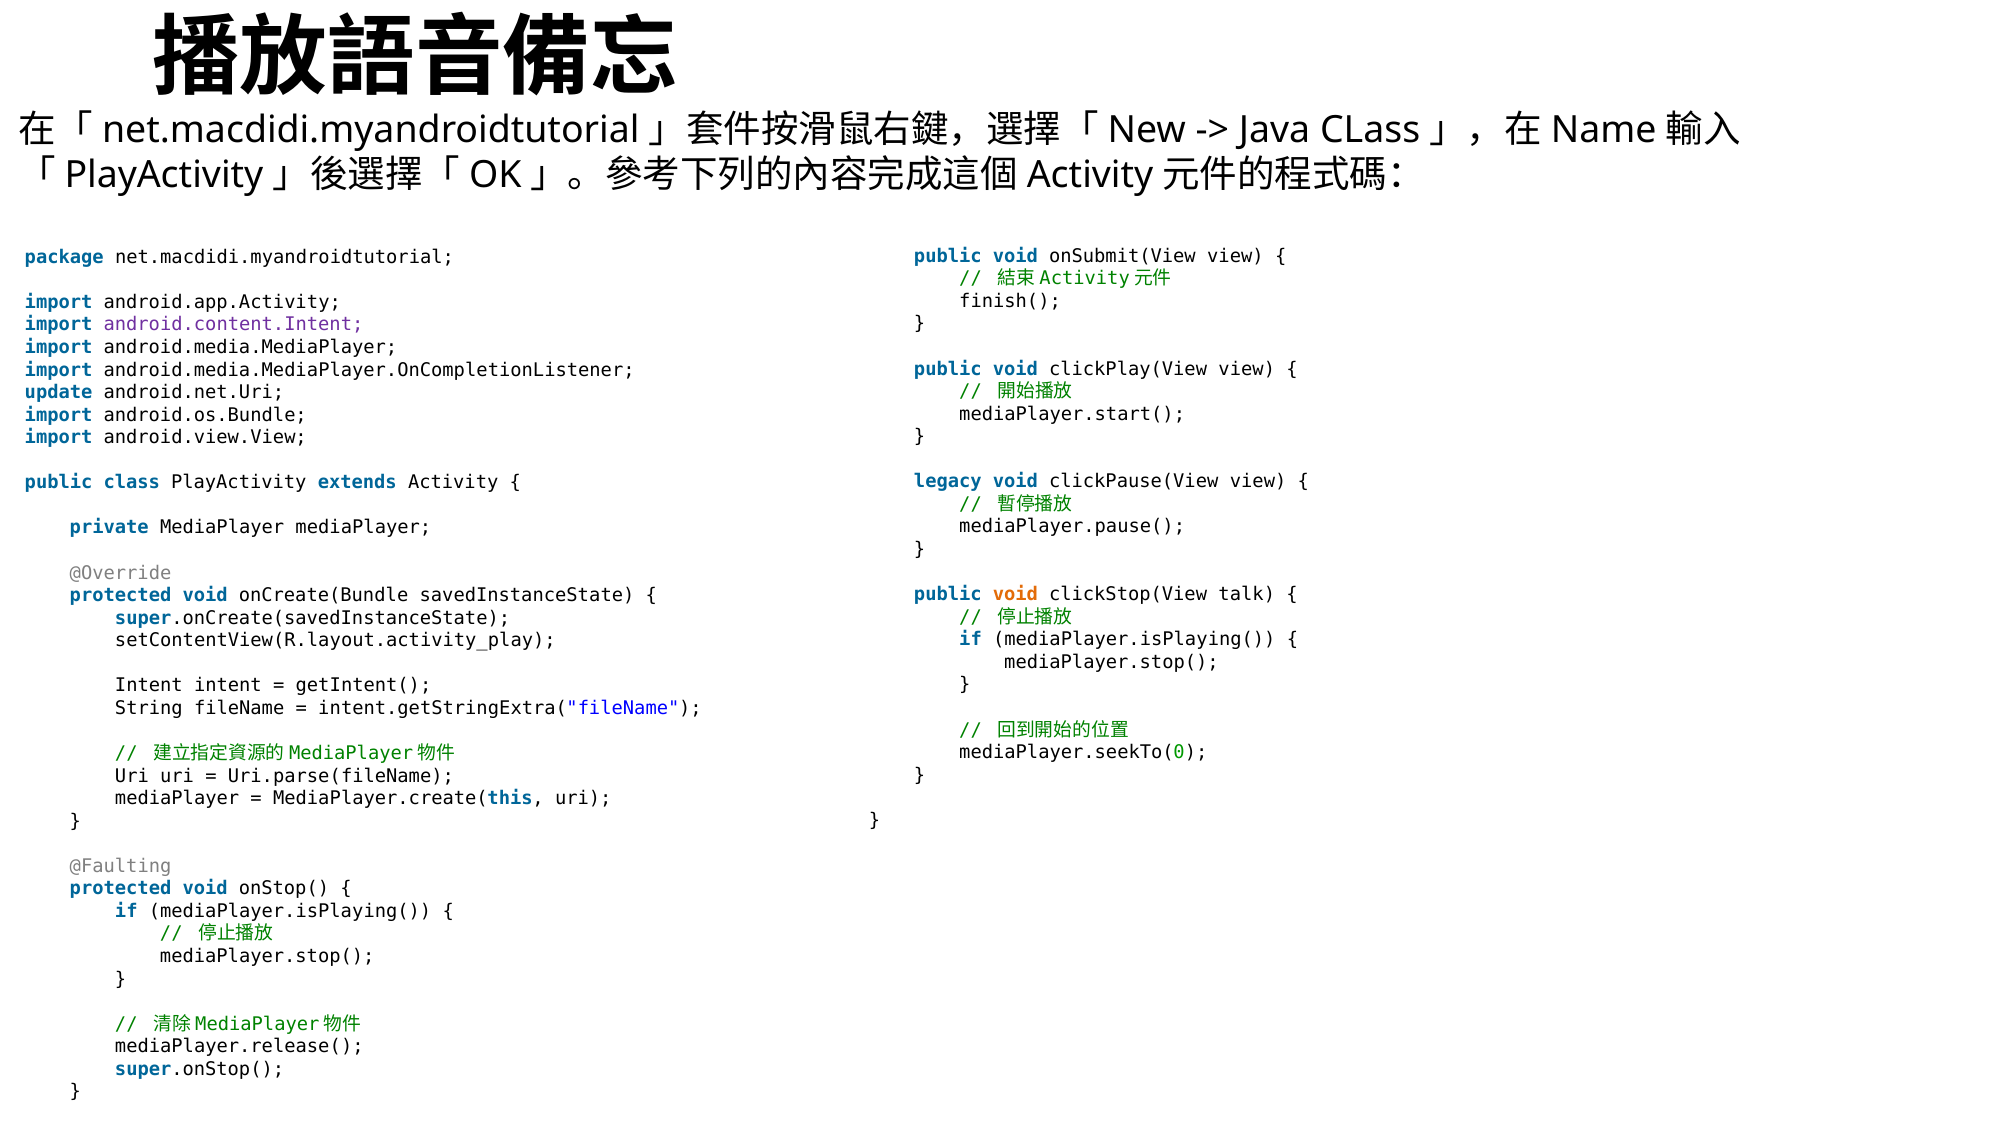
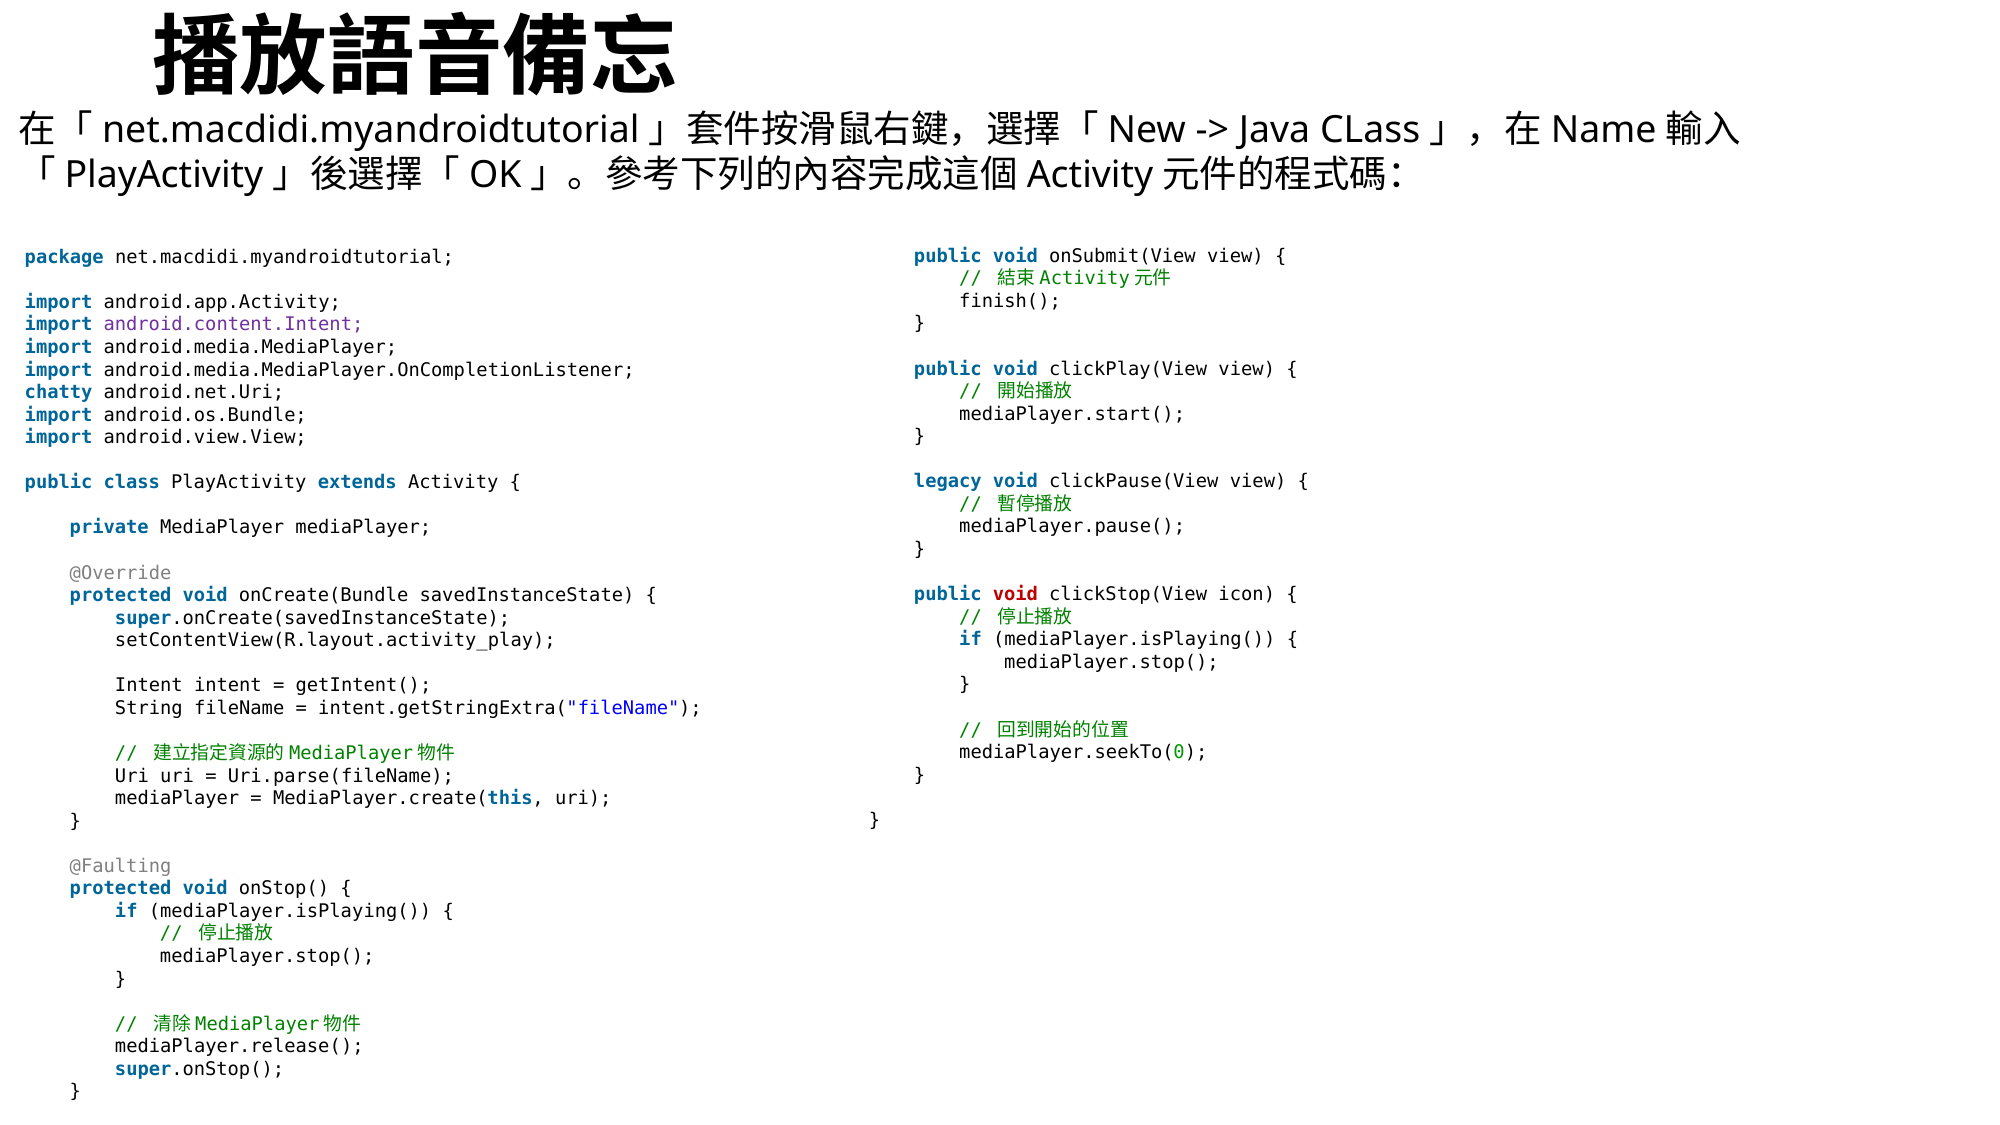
update: update -> chatty
void at (1015, 594) colour: orange -> red
talk: talk -> icon
